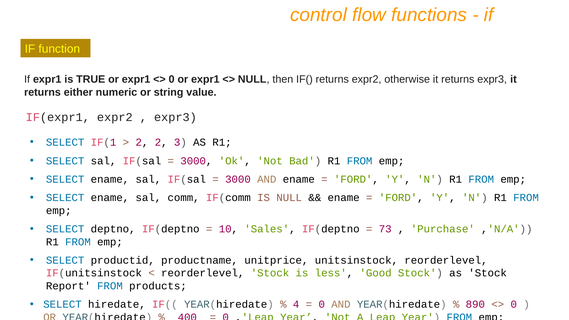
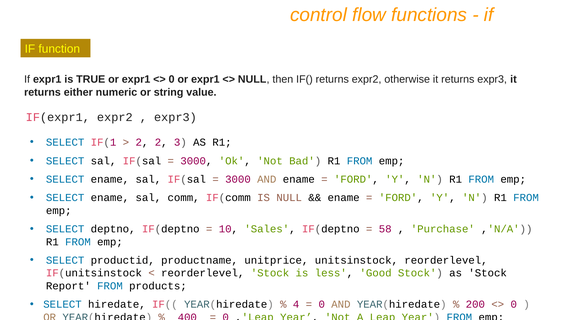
73: 73 -> 58
890: 890 -> 200
